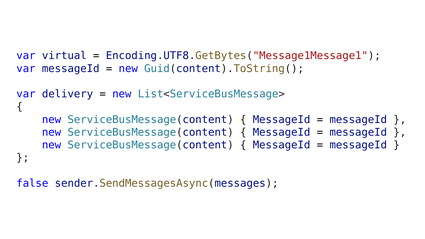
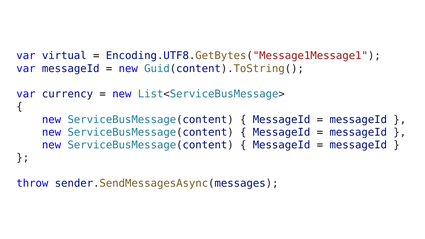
delivery: delivery -> currency
false: false -> throw
